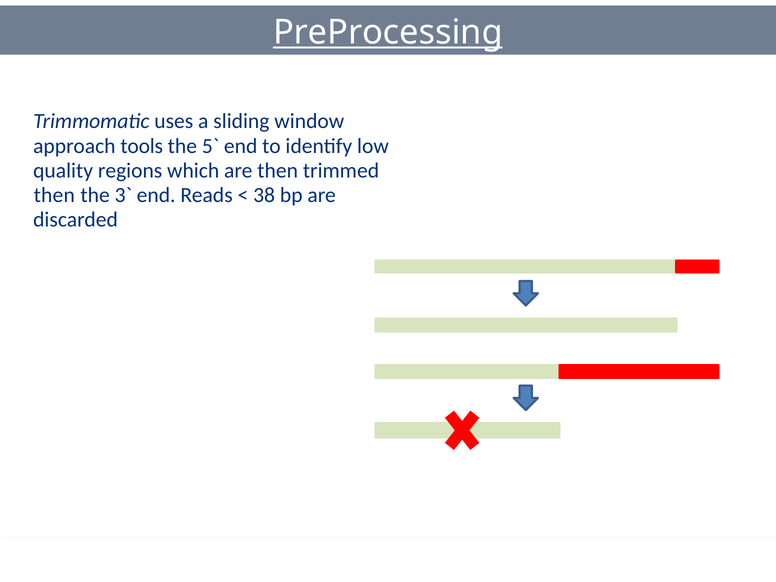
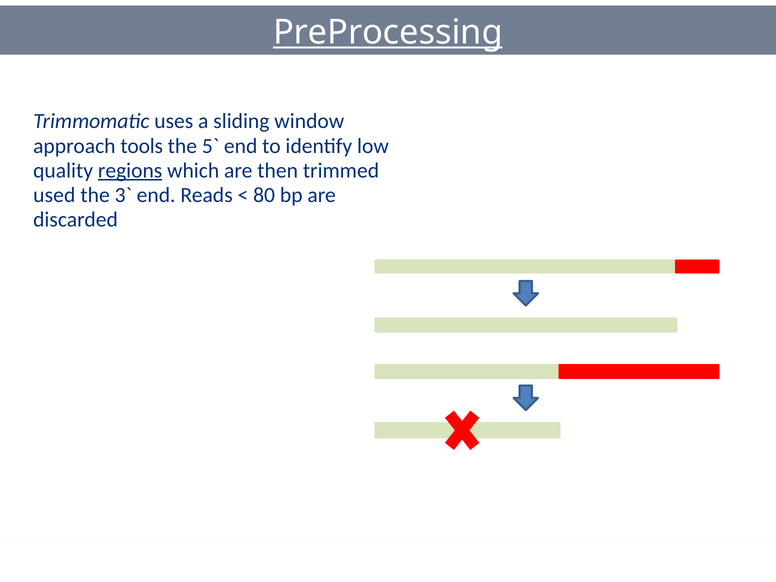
regions underline: none -> present
then at (54, 195): then -> used
38: 38 -> 80
